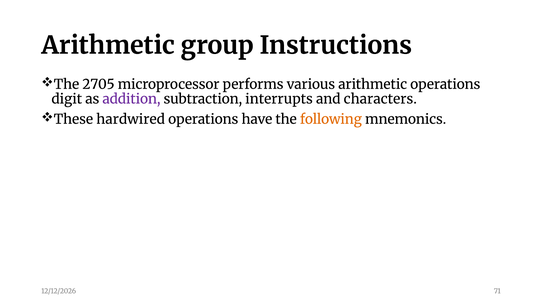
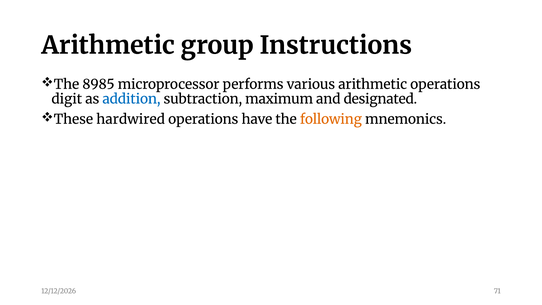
2705: 2705 -> 8985
addition colour: purple -> blue
interrupts: interrupts -> maximum
characters: characters -> designated
